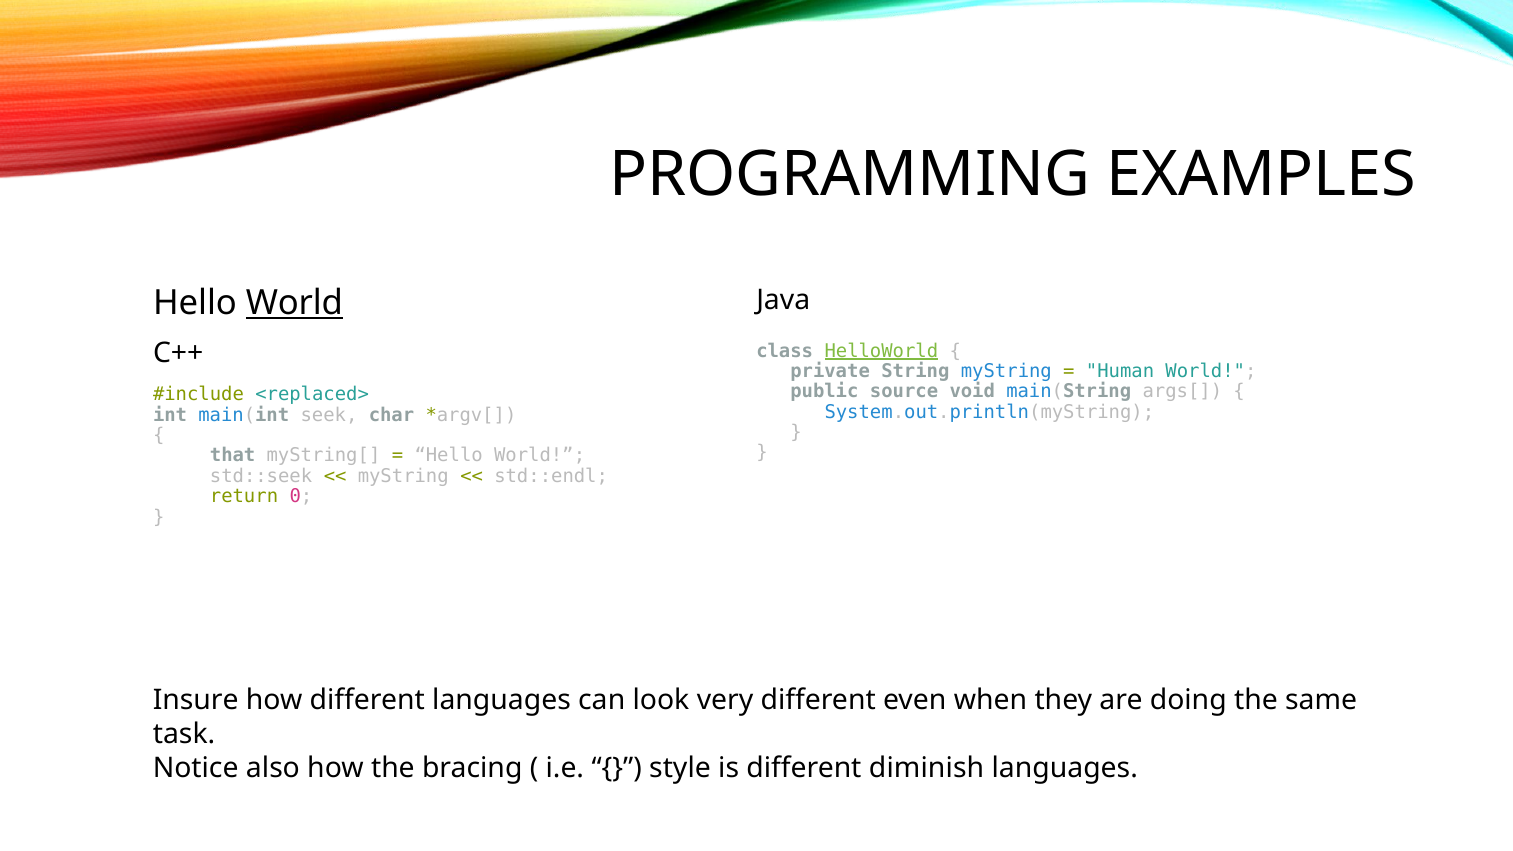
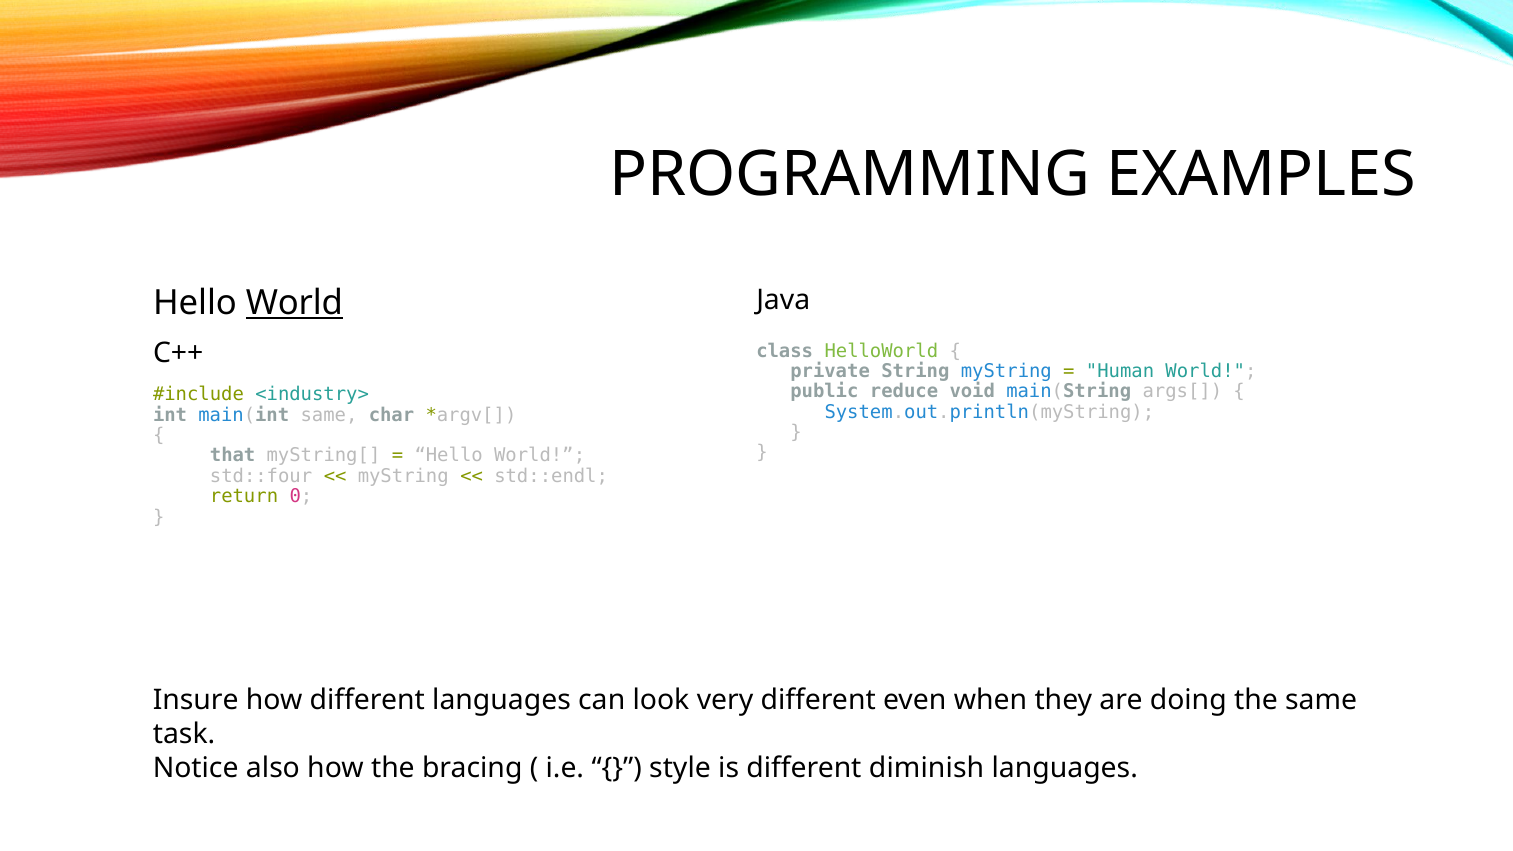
HelloWorld underline: present -> none
source: source -> reduce
<replaced>: <replaced> -> <industry>
main(int seek: seek -> same
std::seek: std::seek -> std::four
